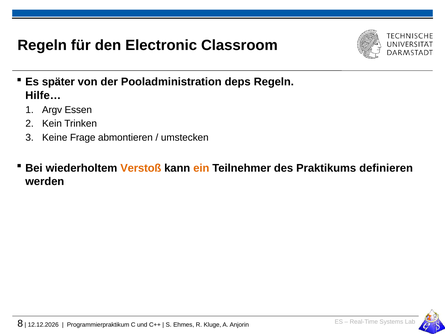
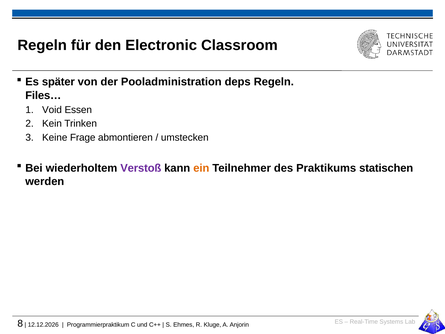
Hilfe…: Hilfe… -> Files…
Argv: Argv -> Void
Verstoß colour: orange -> purple
definieren: definieren -> statischen
